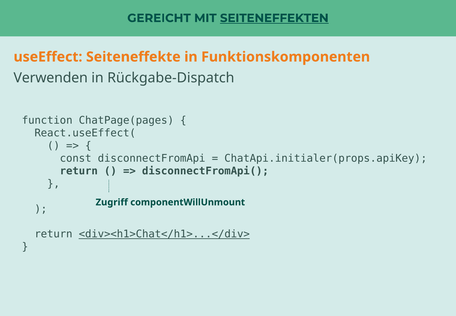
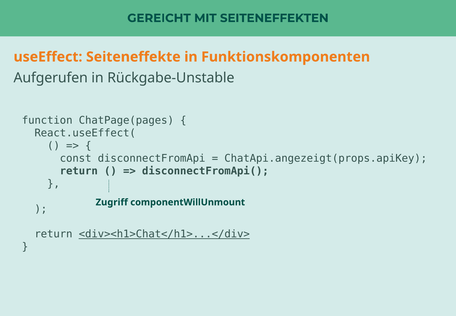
SEITENEFFEKTEN underline: present -> none
Verwenden: Verwenden -> Aufgerufen
Rückgabe-Dispatch: Rückgabe-Dispatch -> Rückgabe-Unstable
ChatApi.initialer(props.apiKey: ChatApi.initialer(props.apiKey -> ChatApi.angezeigt(props.apiKey
